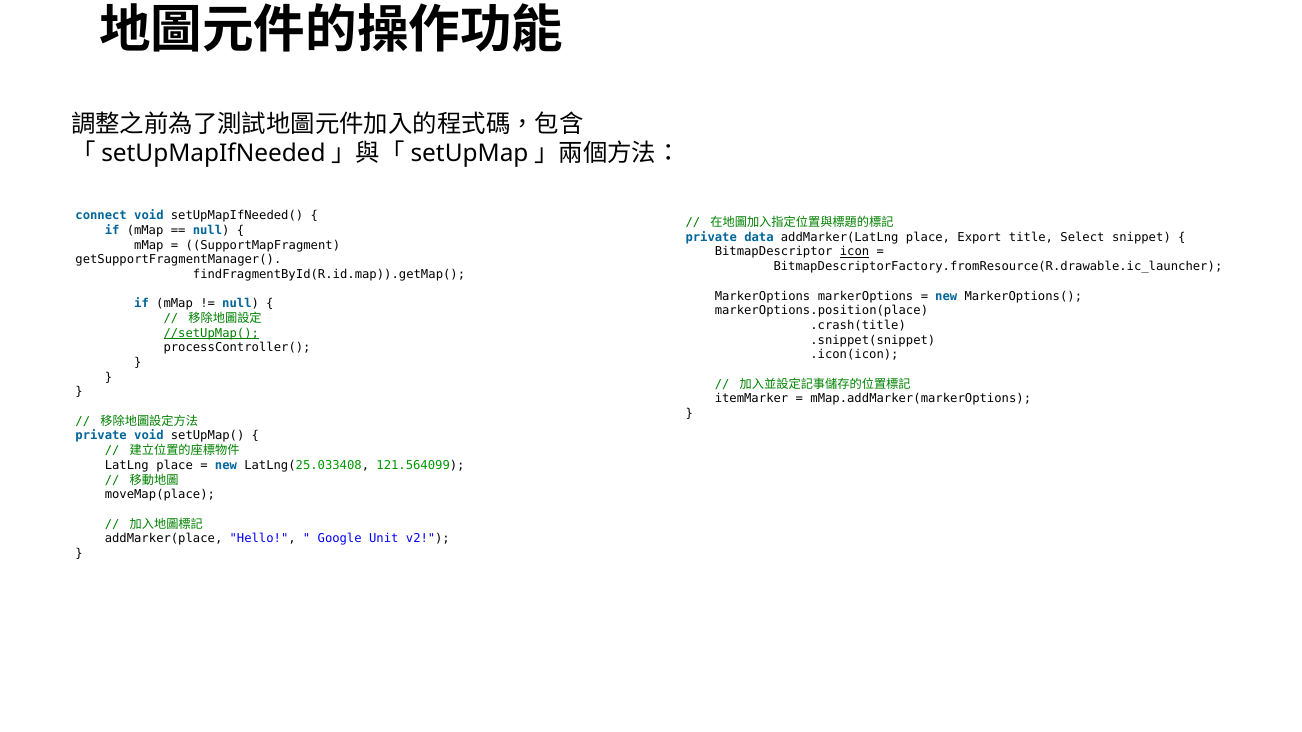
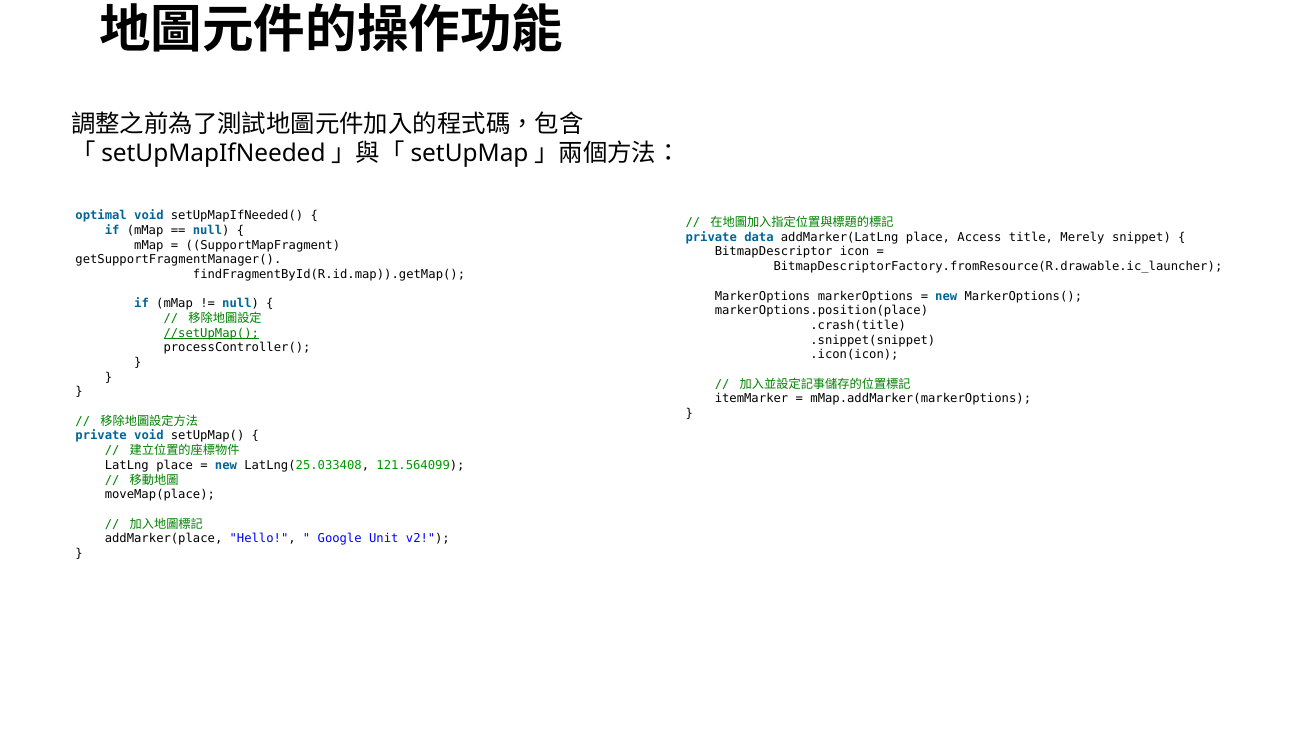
connect: connect -> optimal
Export: Export -> Access
Select: Select -> Merely
icon underline: present -> none
